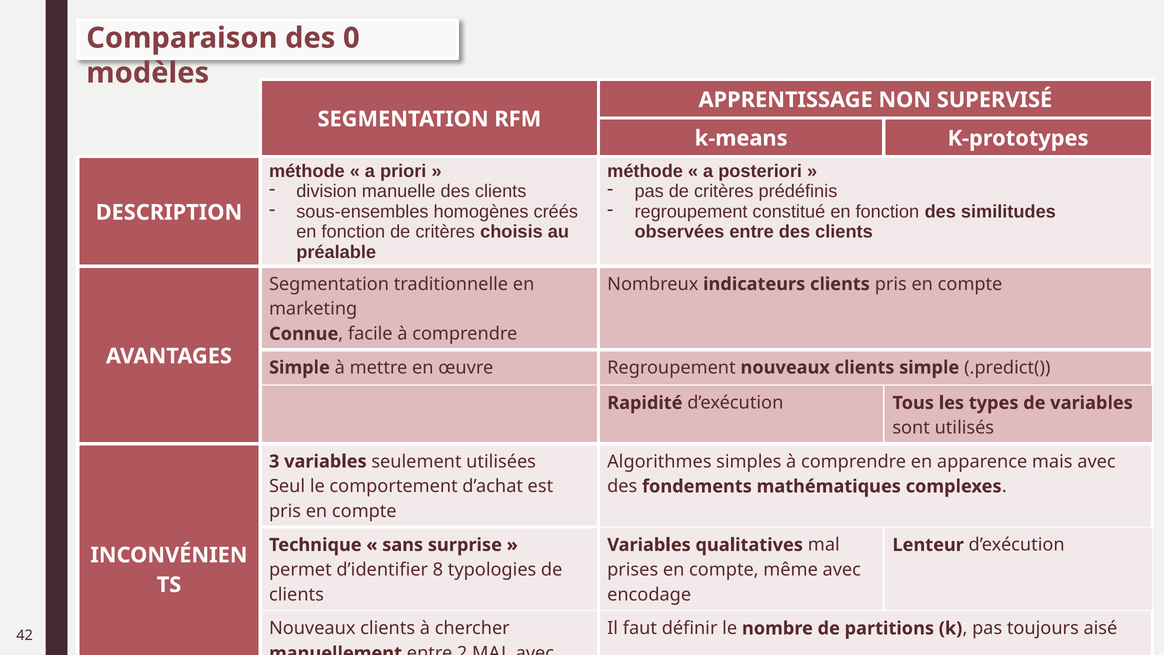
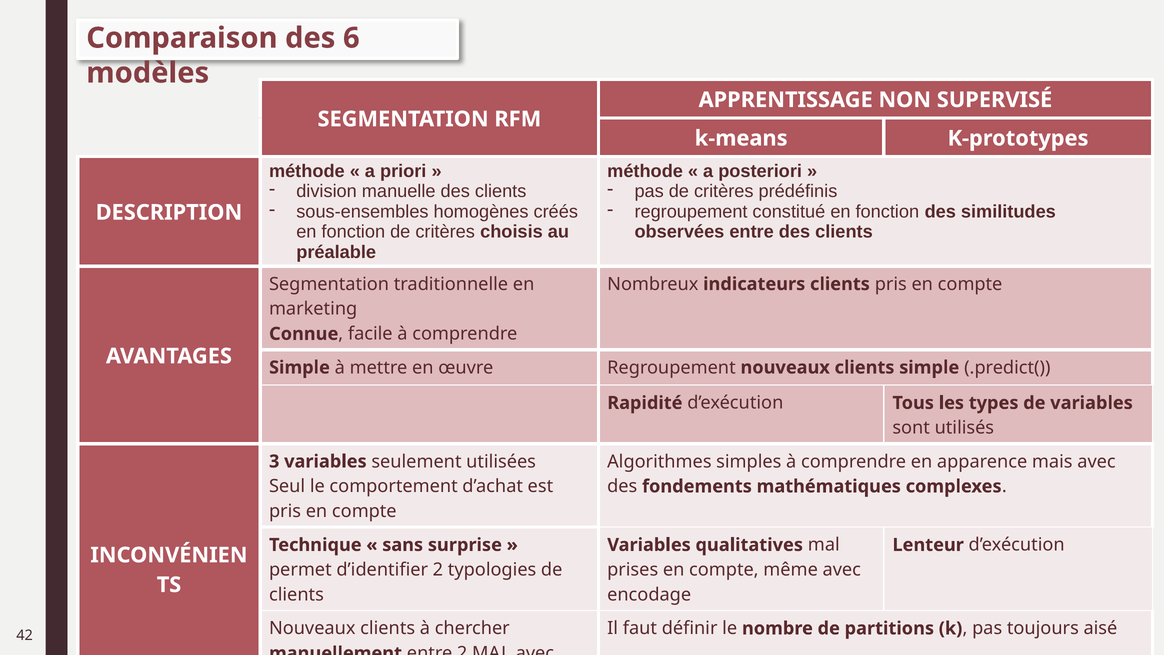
0: 0 -> 6
d’identifier 8: 8 -> 2
